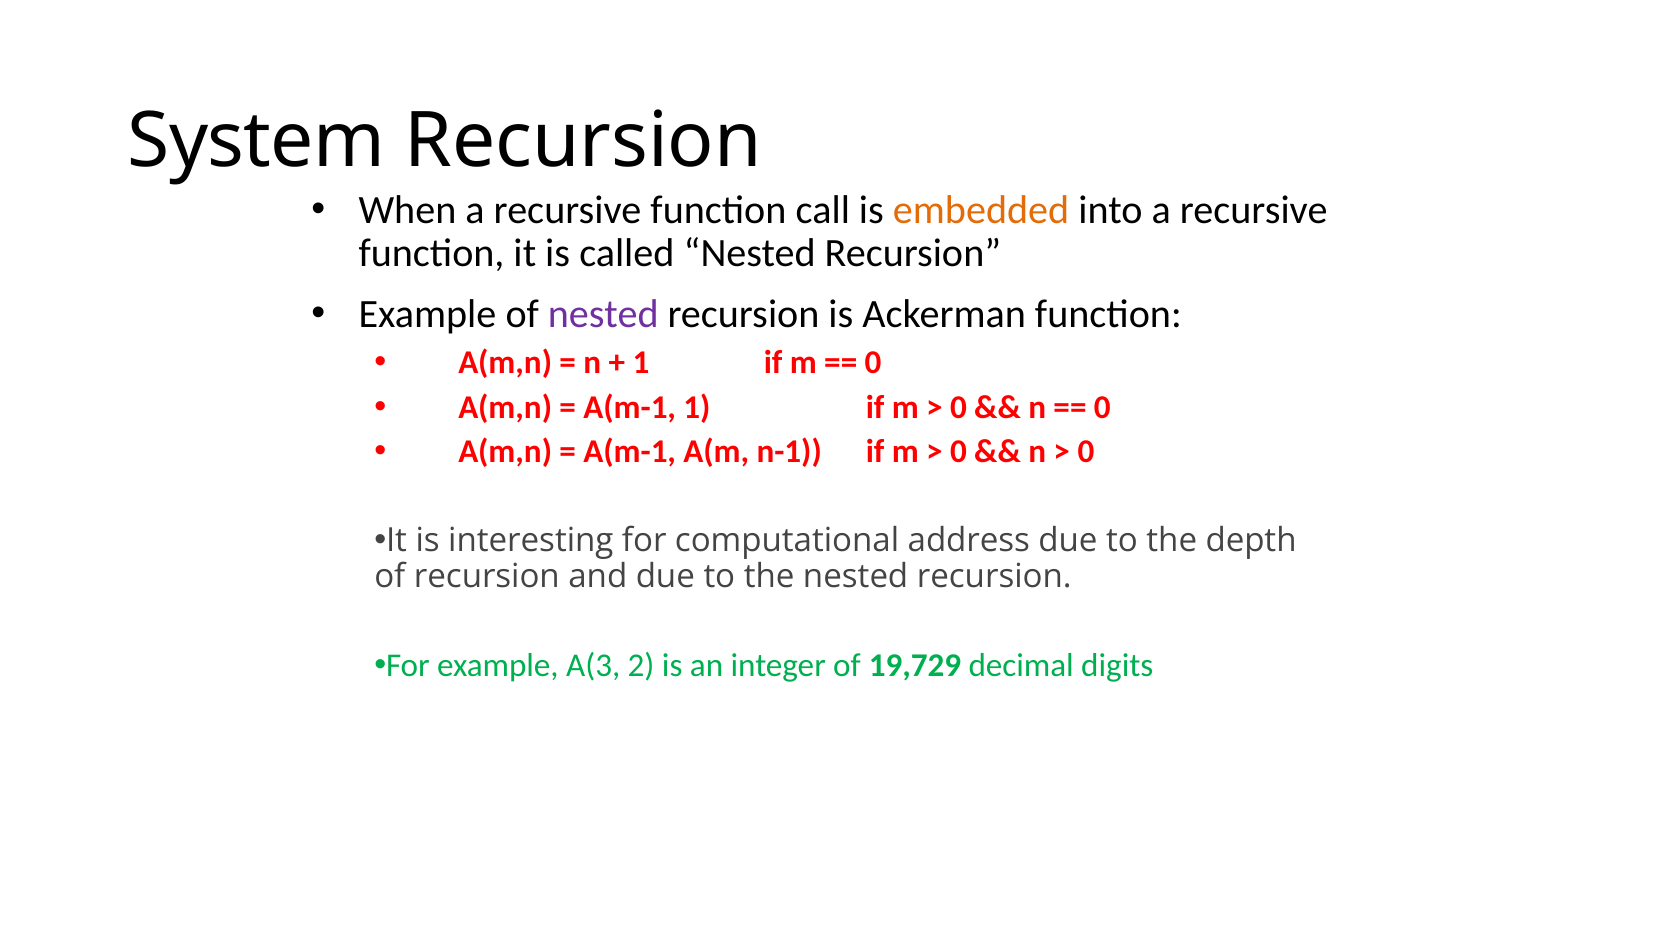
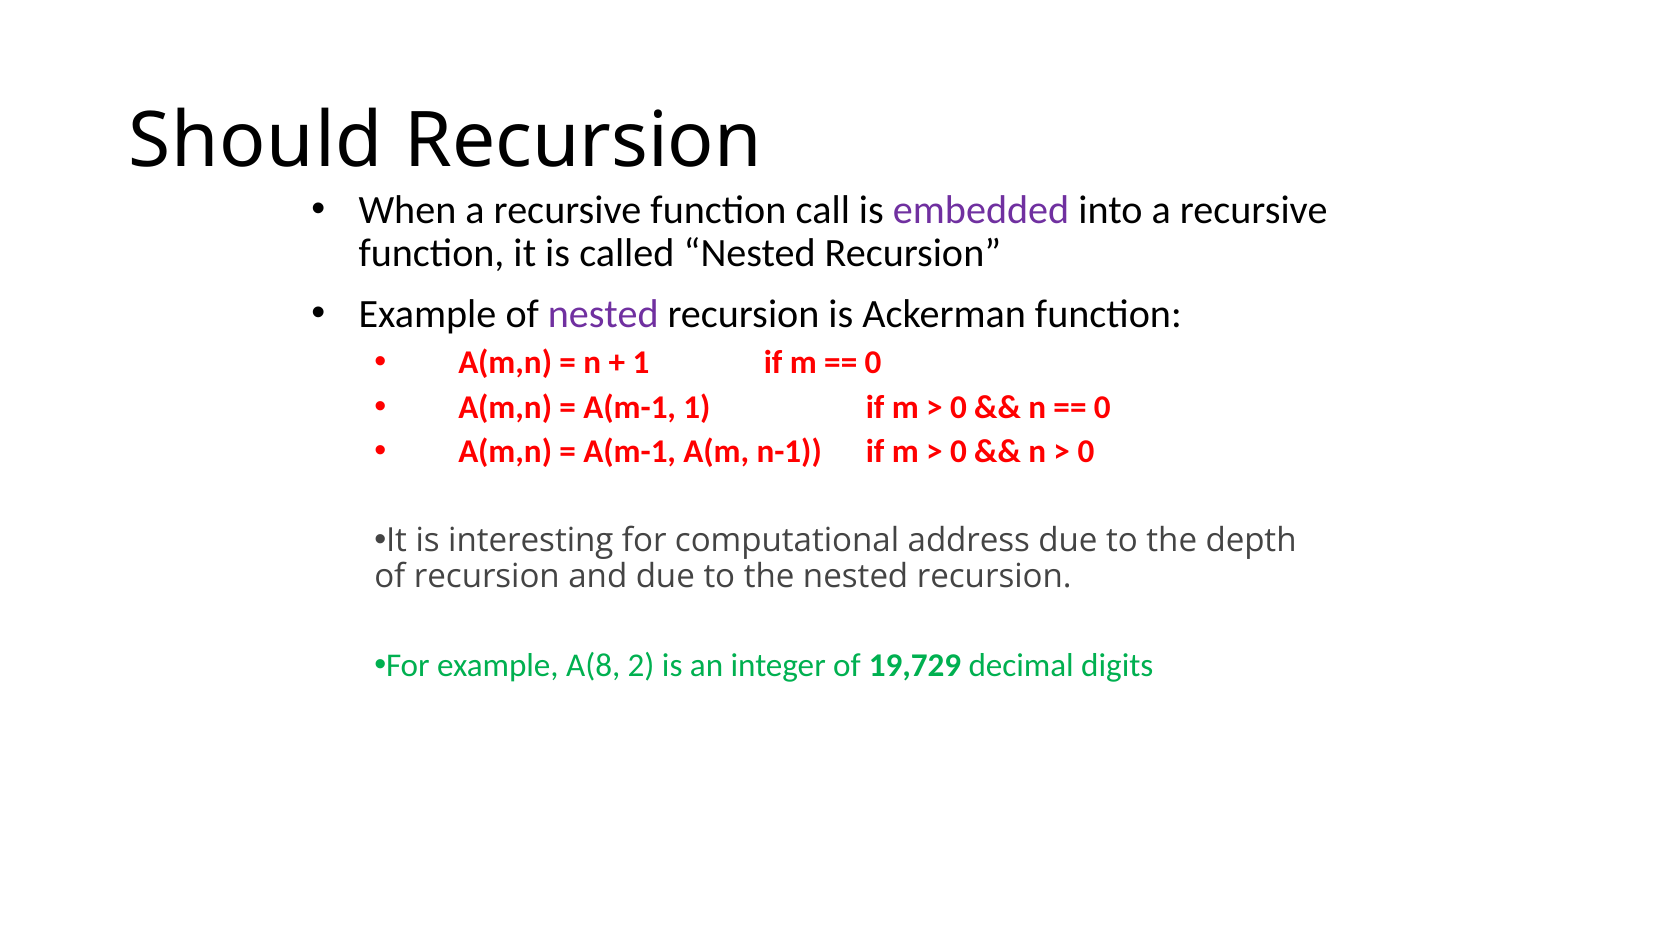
System: System -> Should
embedded colour: orange -> purple
A(3: A(3 -> A(8
